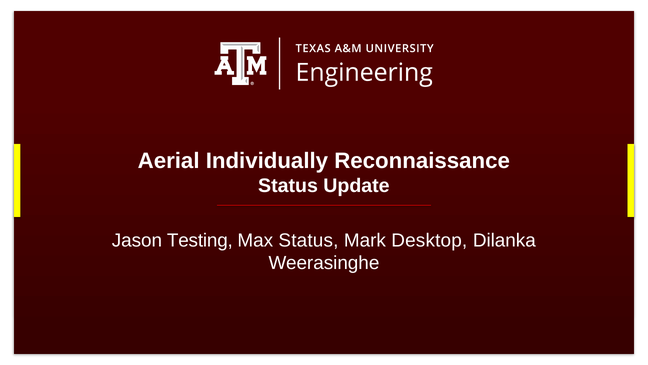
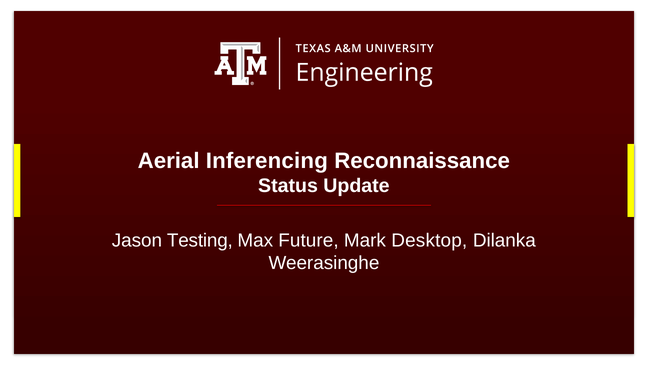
Individually: Individually -> Inferencing
Max Status: Status -> Future
